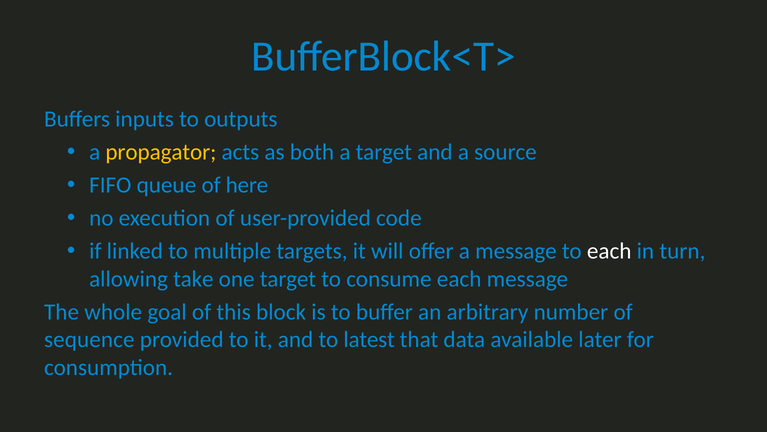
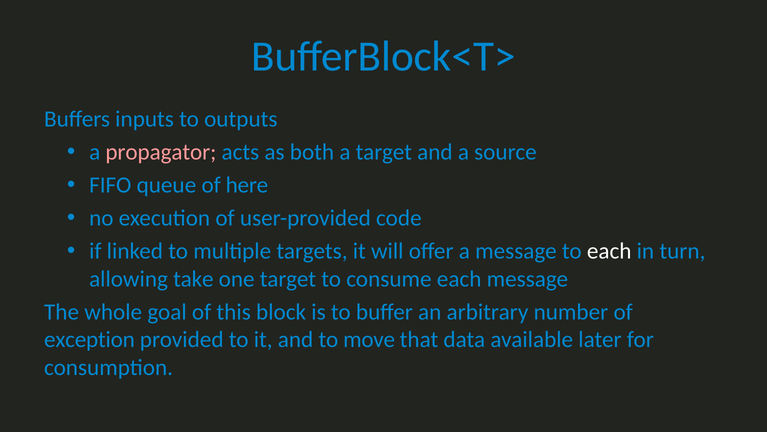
propagator colour: yellow -> pink
sequence: sequence -> exception
latest: latest -> move
